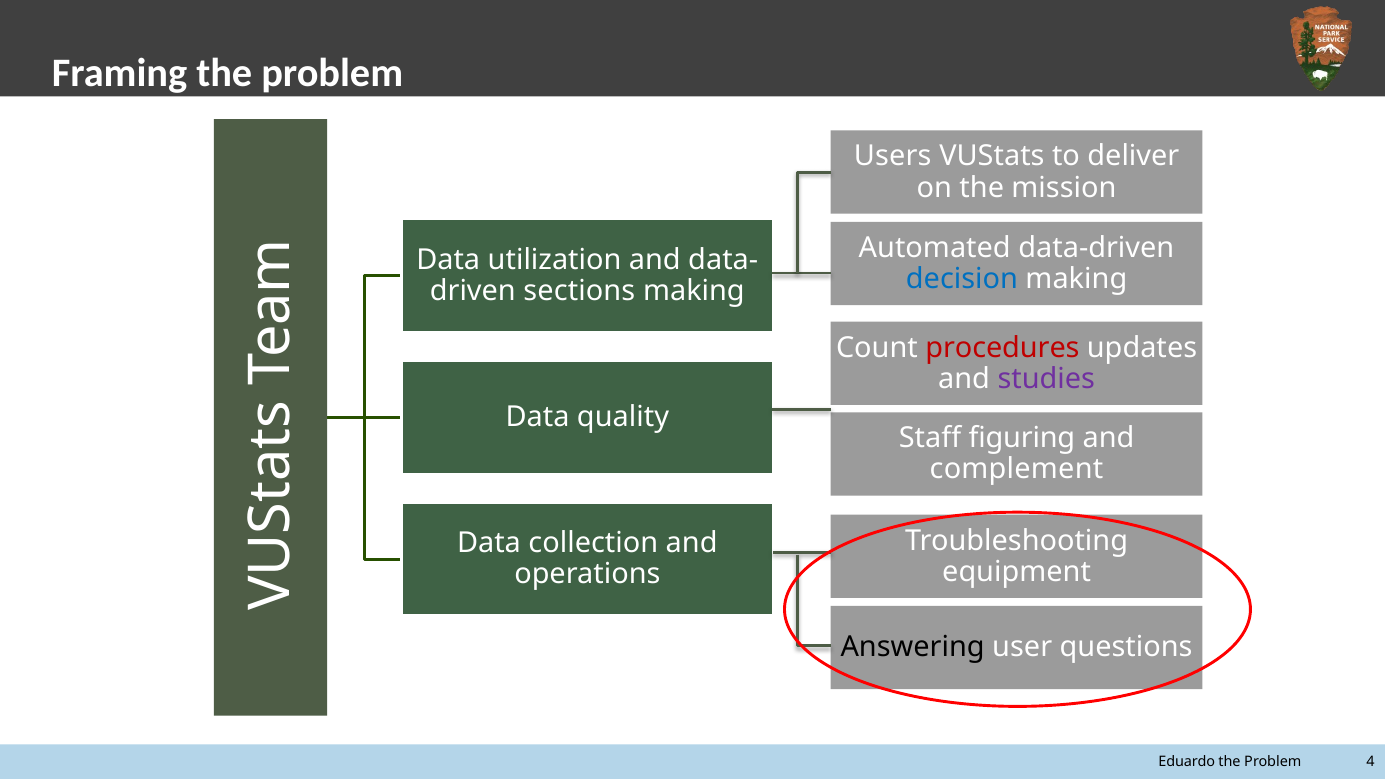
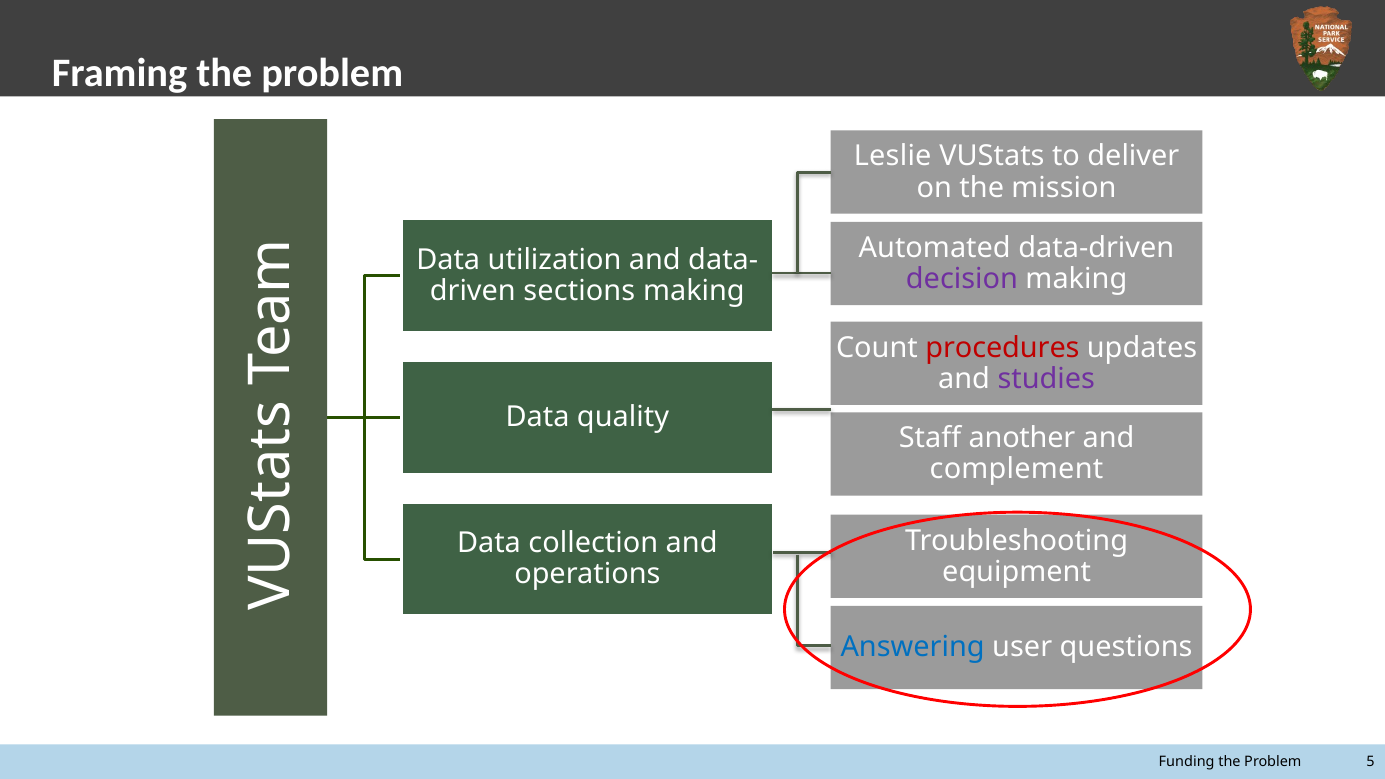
Users: Users -> Leslie
decision colour: blue -> purple
figuring: figuring -> another
Answering colour: black -> blue
Eduardo: Eduardo -> Funding
4: 4 -> 5
